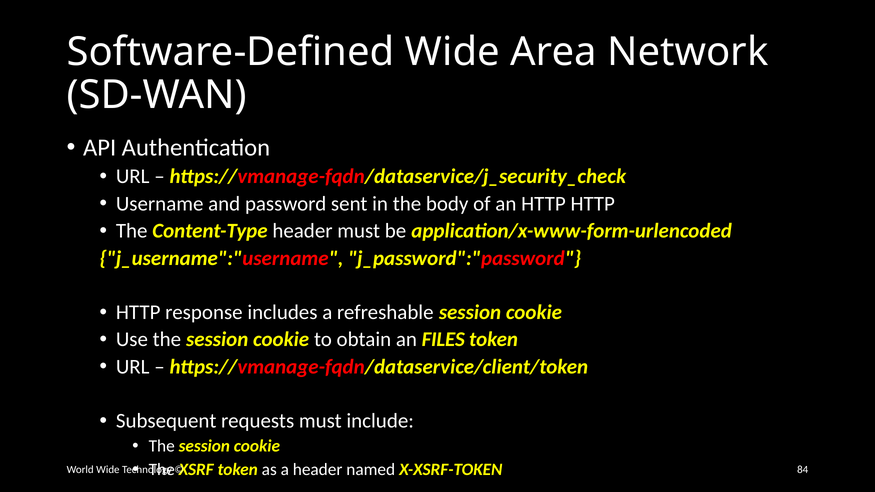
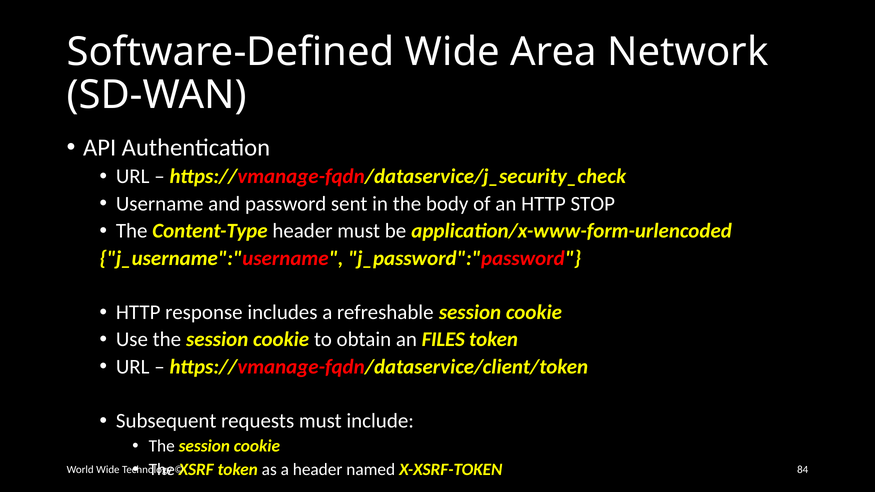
HTTP HTTP: HTTP -> STOP
